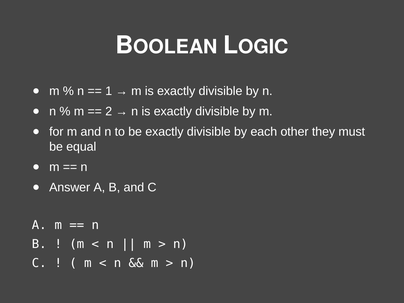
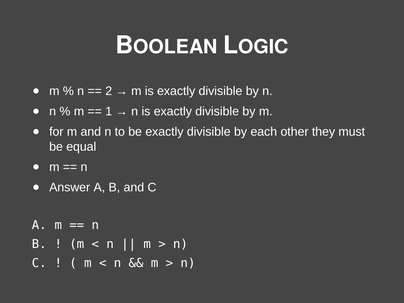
1: 1 -> 2
2: 2 -> 1
